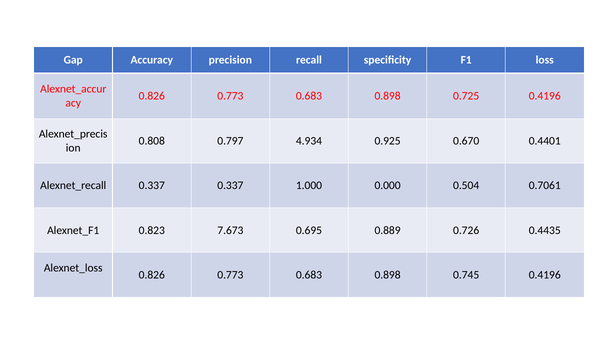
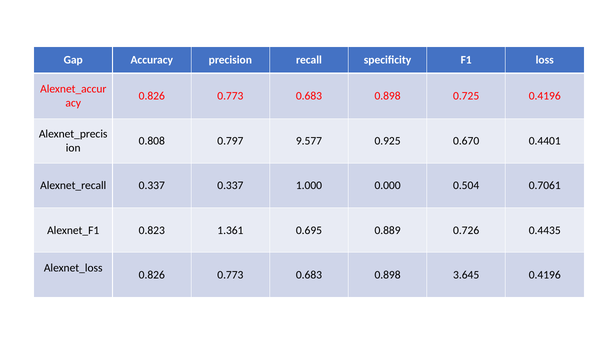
4.934: 4.934 -> 9.577
7.673: 7.673 -> 1.361
0.745: 0.745 -> 3.645
